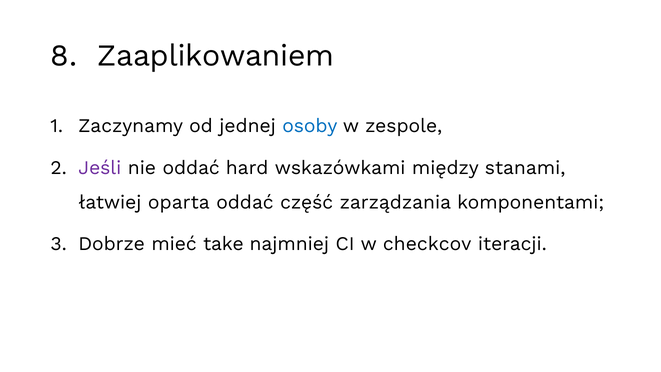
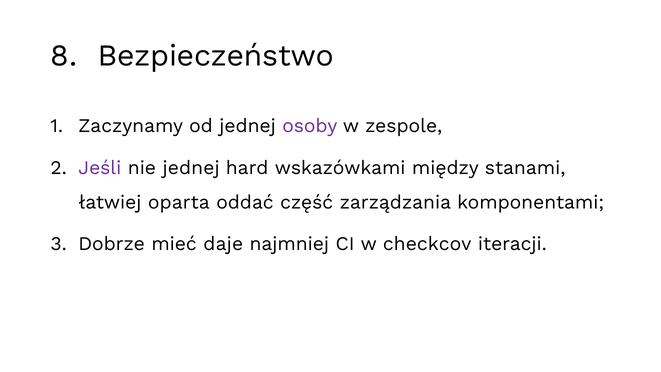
Zaaplikowaniem: Zaaplikowaniem -> Bezpieczeństwo
osoby colour: blue -> purple
nie oddać: oddać -> jednej
take: take -> daje
